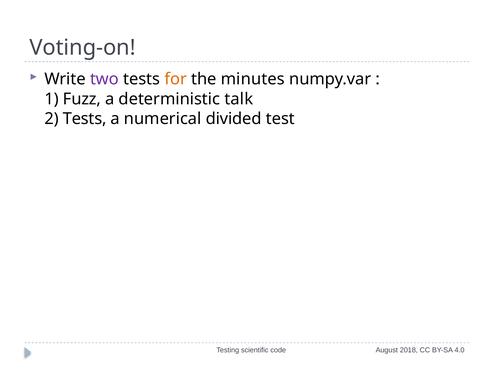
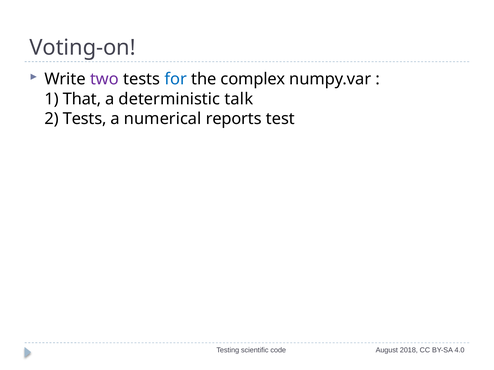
for colour: orange -> blue
minutes: minutes -> complex
Fuzz: Fuzz -> That
divided: divided -> reports
